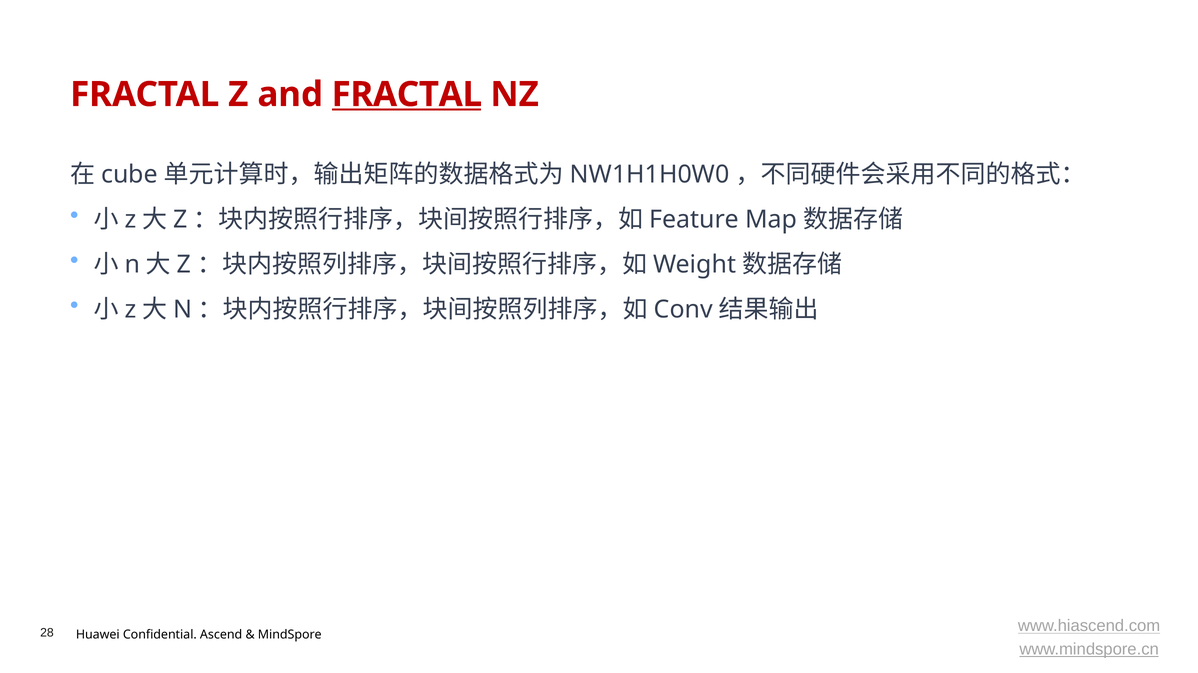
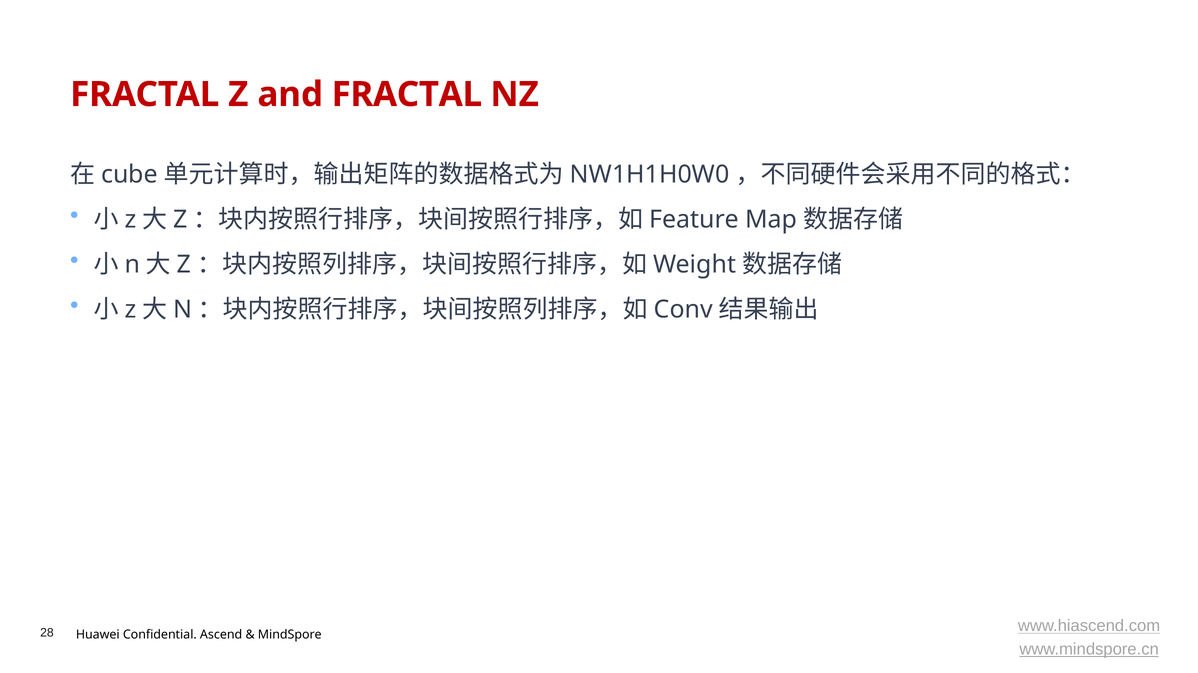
FRACTAL at (407, 95) underline: present -> none
